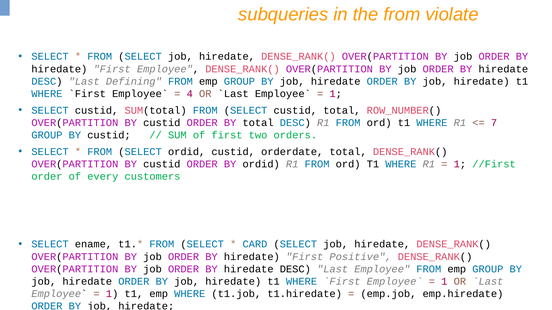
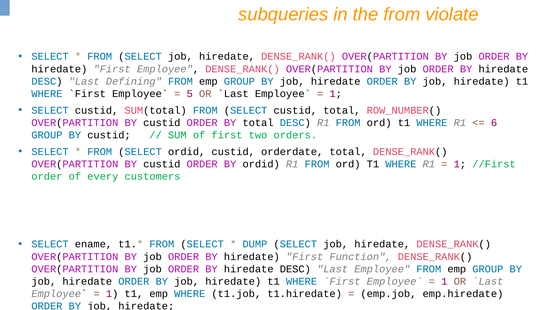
4: 4 -> 5
7: 7 -> 6
CARD: CARD -> DUMP
Positive: Positive -> Function
